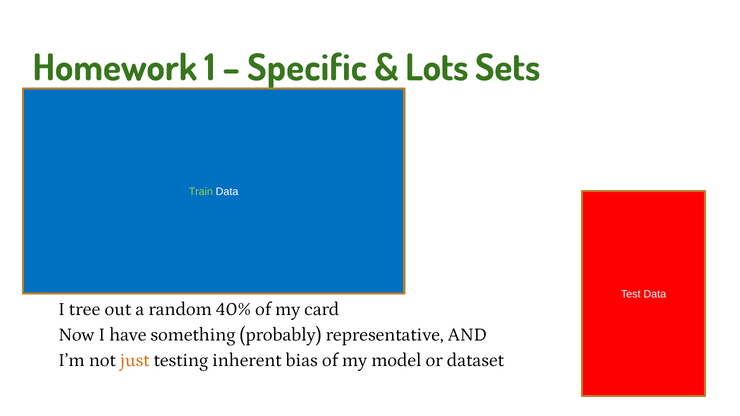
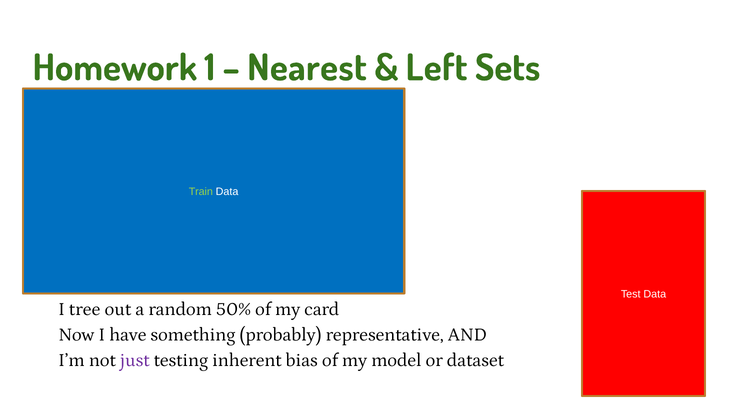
Specific: Specific -> Nearest
Lots: Lots -> Left
40%: 40% -> 50%
just colour: orange -> purple
